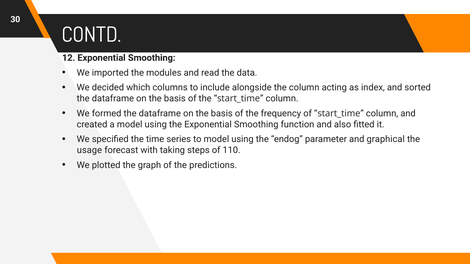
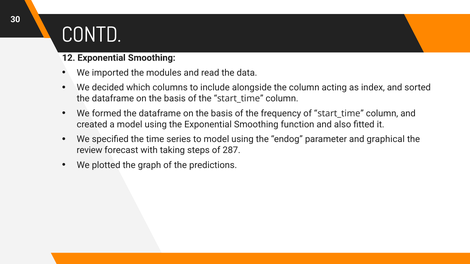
usage: usage -> review
110: 110 -> 287
